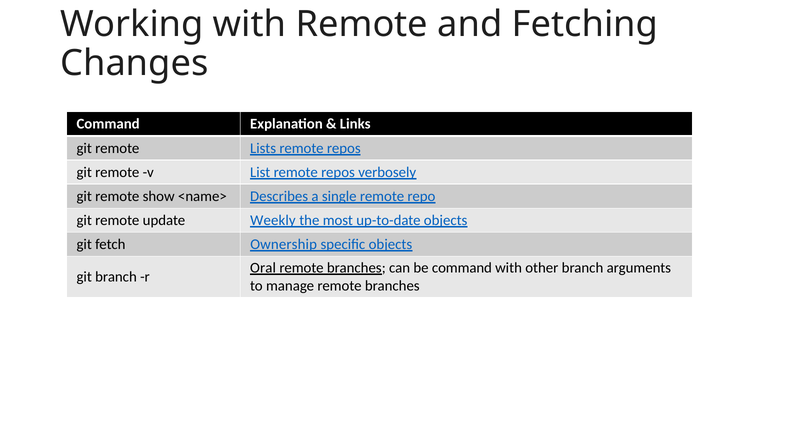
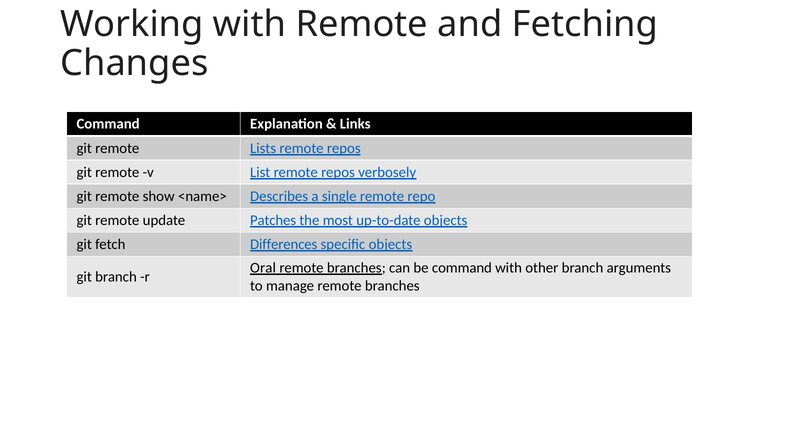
Weekly: Weekly -> Patches
Ownership: Ownership -> Differences
